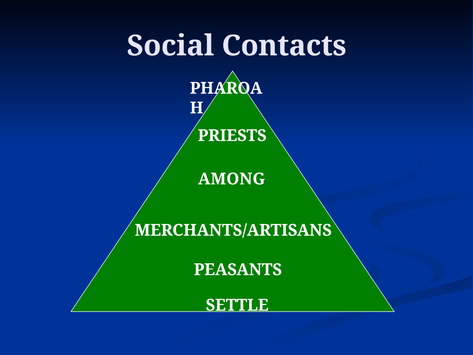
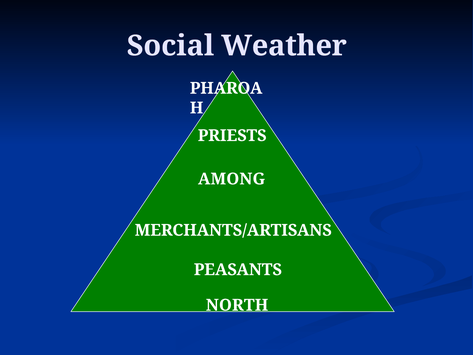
Contacts: Contacts -> Weather
SETTLE: SETTLE -> NORTH
